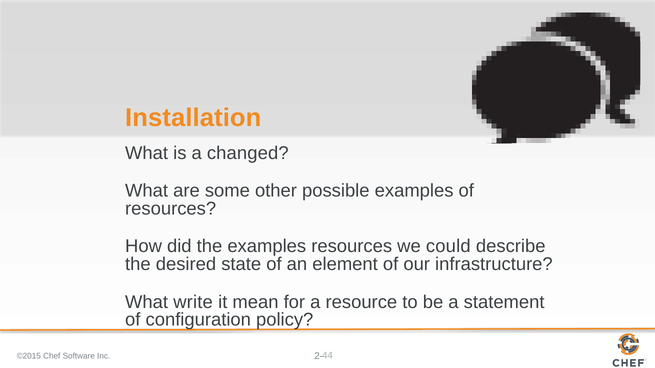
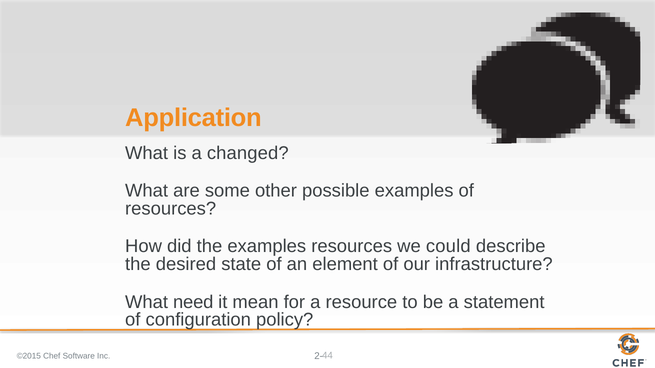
Installation: Installation -> Application
write: write -> need
